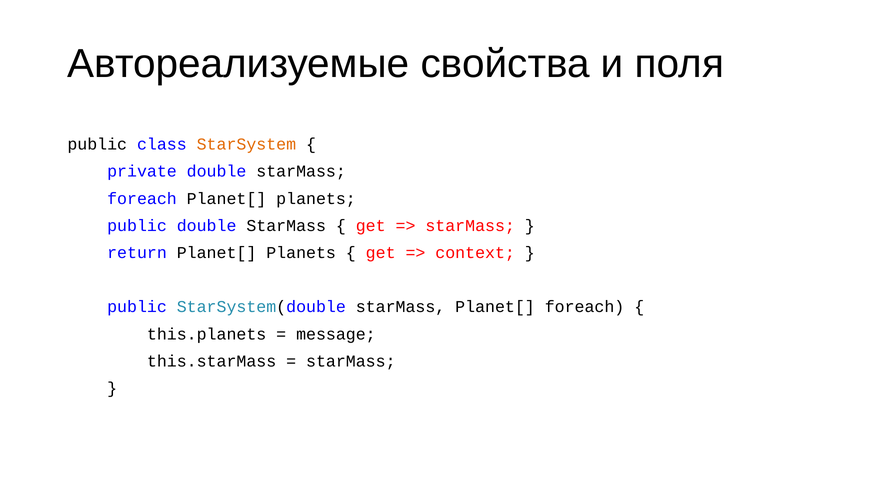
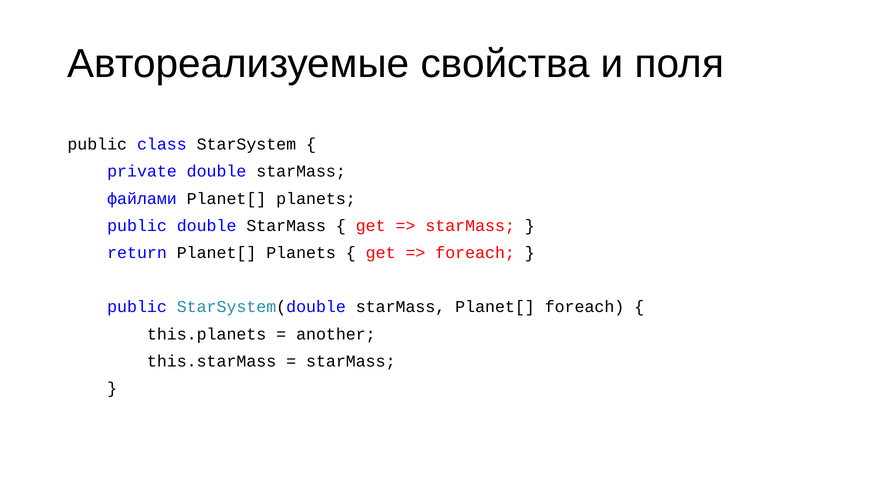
StarSystem colour: orange -> black
foreach at (142, 199): foreach -> файлами
context at (475, 253): context -> foreach
message: message -> another
